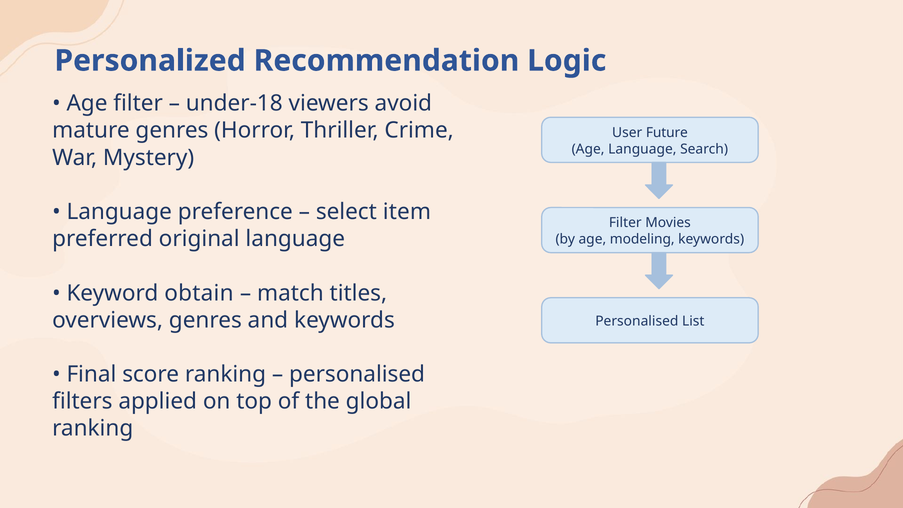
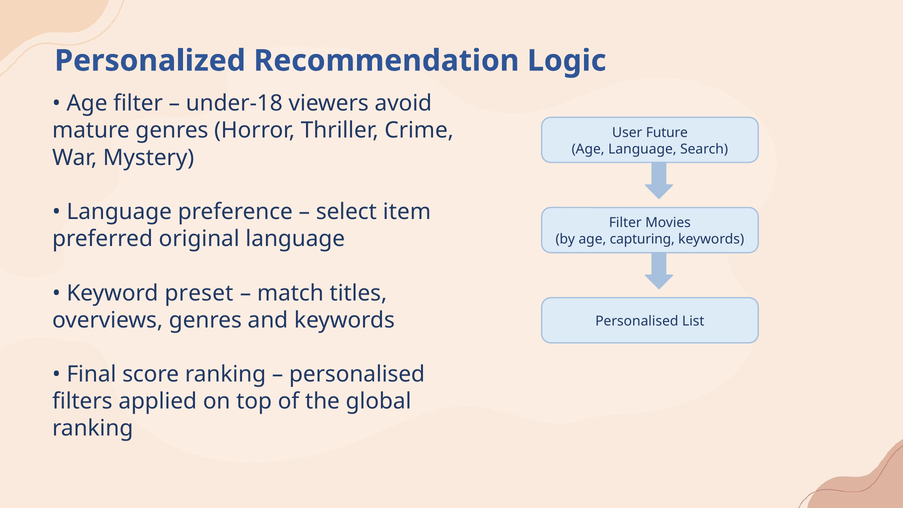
modeling: modeling -> capturing
obtain: obtain -> preset
